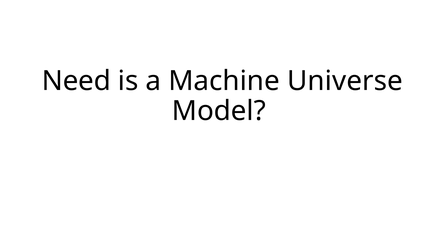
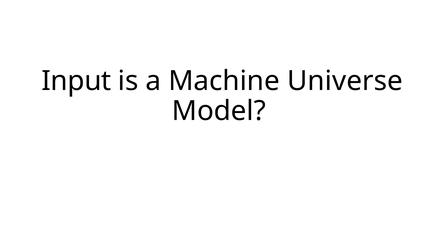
Need: Need -> Input
